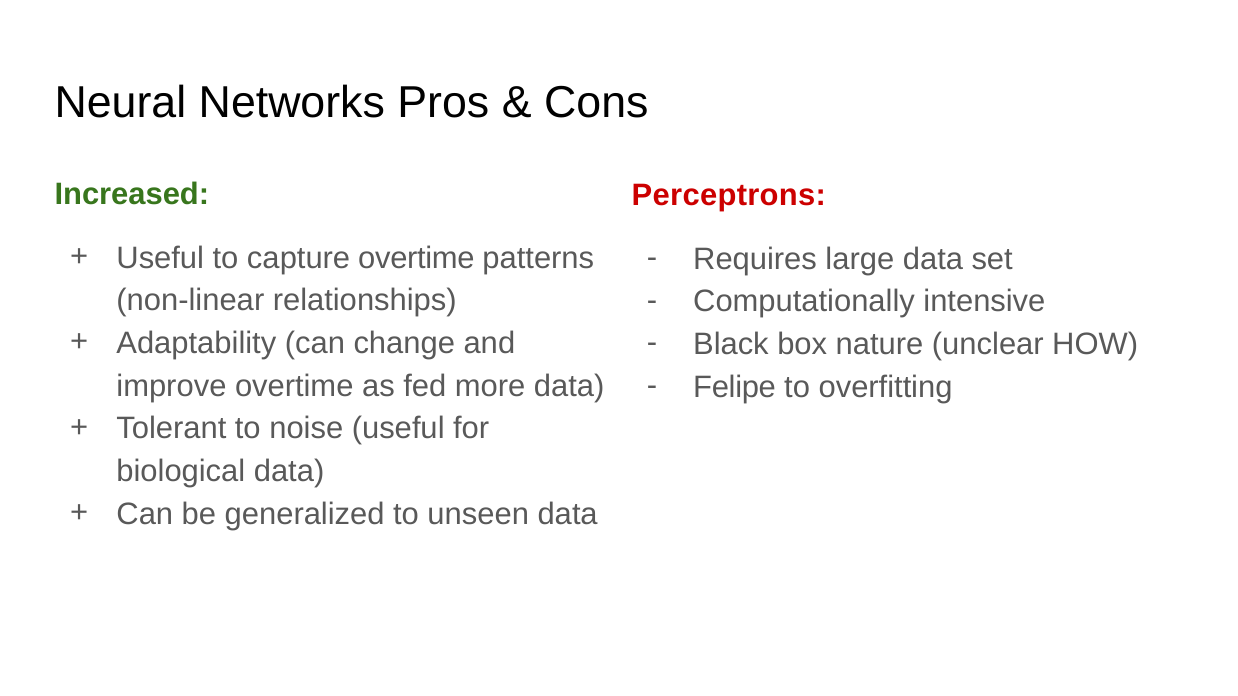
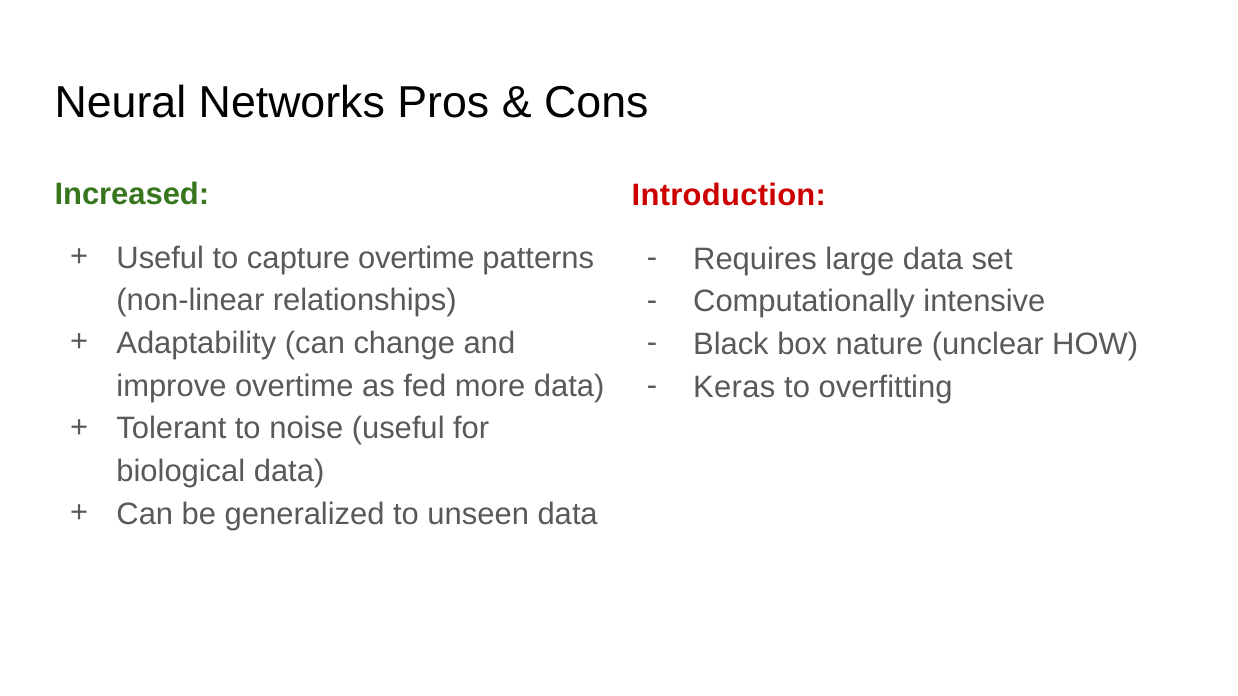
Perceptrons: Perceptrons -> Introduction
Felipe: Felipe -> Keras
